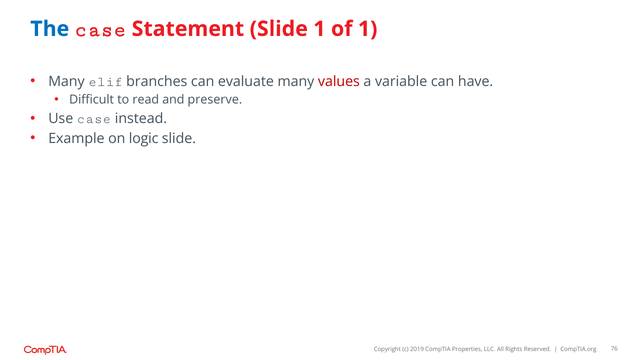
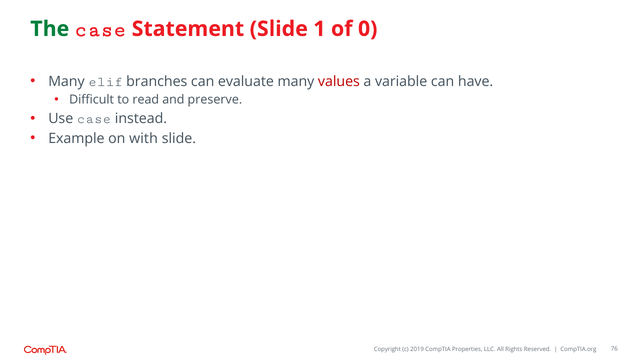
The colour: blue -> green
of 1: 1 -> 0
logic: logic -> with
